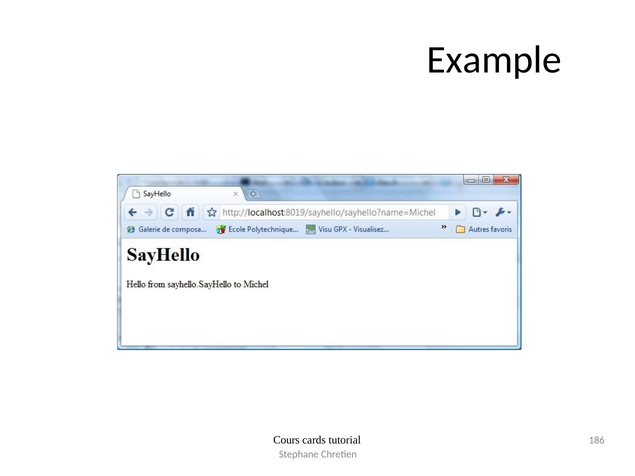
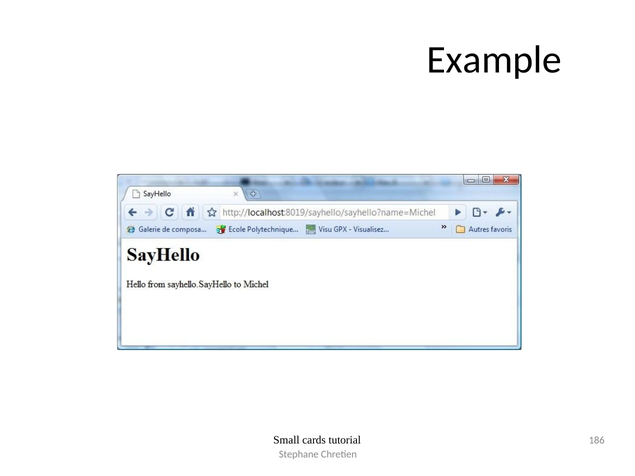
Cours: Cours -> Small
